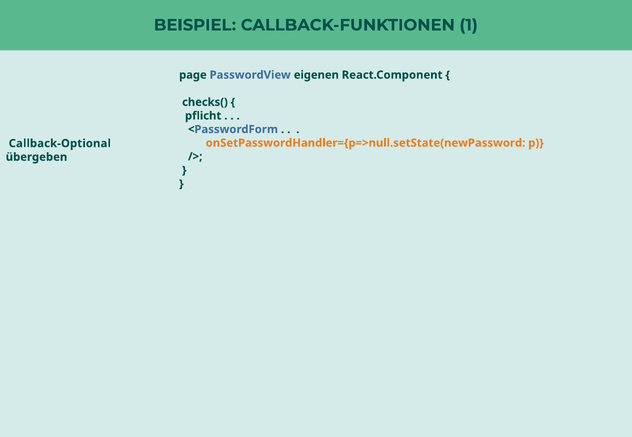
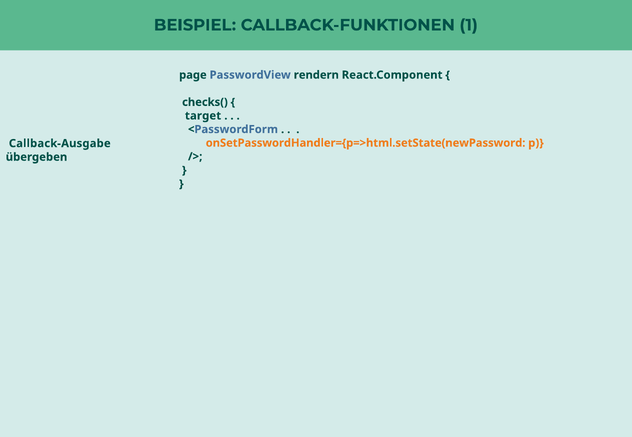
eigenen: eigenen -> rendern
pflicht: pflicht -> target
onSetPasswordHandler={p=>null.setState(newPassword: onSetPasswordHandler={p=>null.setState(newPassword -> onSetPasswordHandler={p=>html.setState(newPassword
Callback-Optional: Callback-Optional -> Callback-Ausgabe
